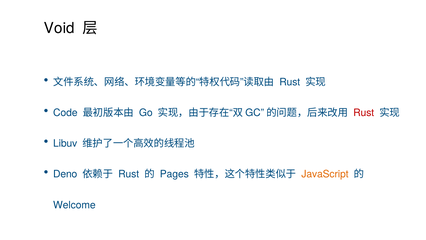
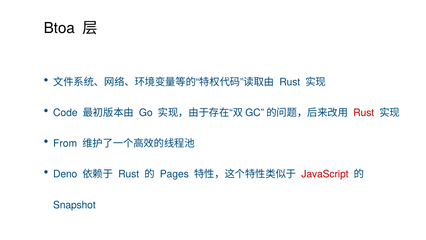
Void: Void -> Btoa
Libuv: Libuv -> From
JavaScript colour: orange -> red
Welcome: Welcome -> Snapshot
